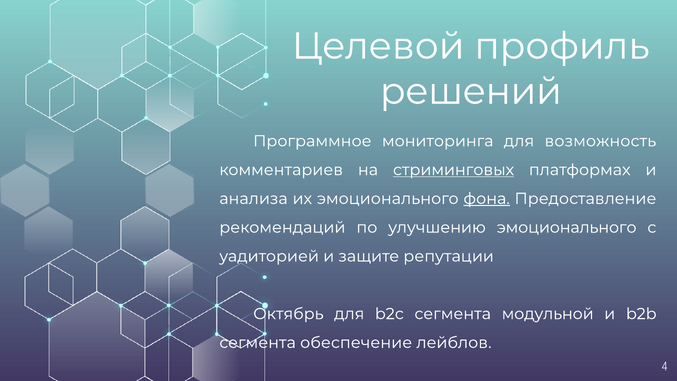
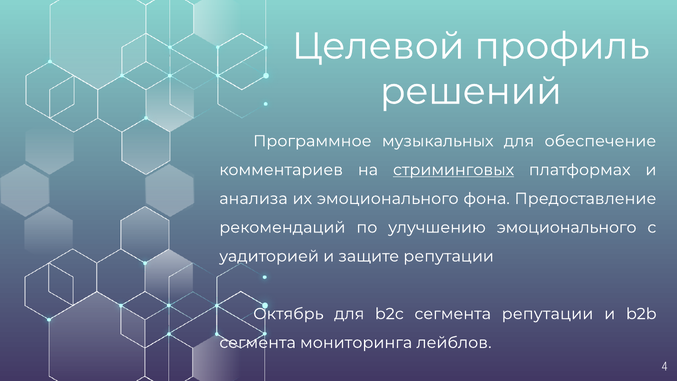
мониторинга: мониторинга -> музыкальных
возможность: возможность -> обеспечение
фона underline: present -> none
сегмента модульной: модульной -> репутации
обеспечение: обеспечение -> мониторинга
